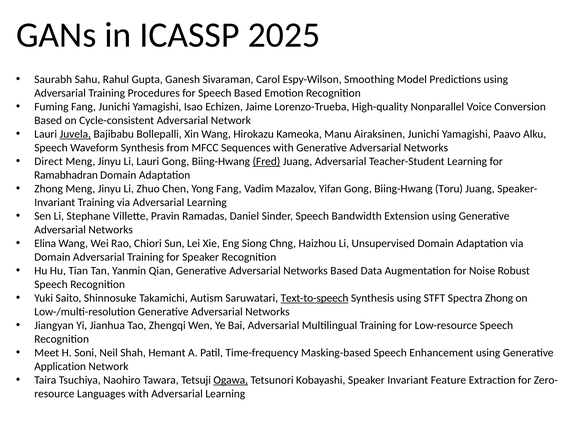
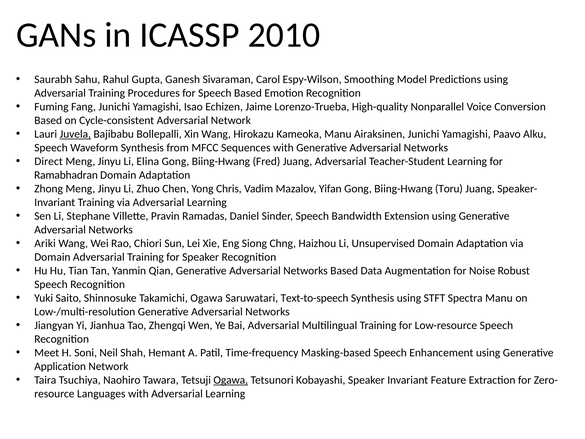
2025: 2025 -> 2010
Li Lauri: Lauri -> Elina
Fred underline: present -> none
Yong Fang: Fang -> Chris
Elina: Elina -> Ariki
Takamichi Autism: Autism -> Ogawa
Text-to-speech underline: present -> none
Spectra Zhong: Zhong -> Manu
